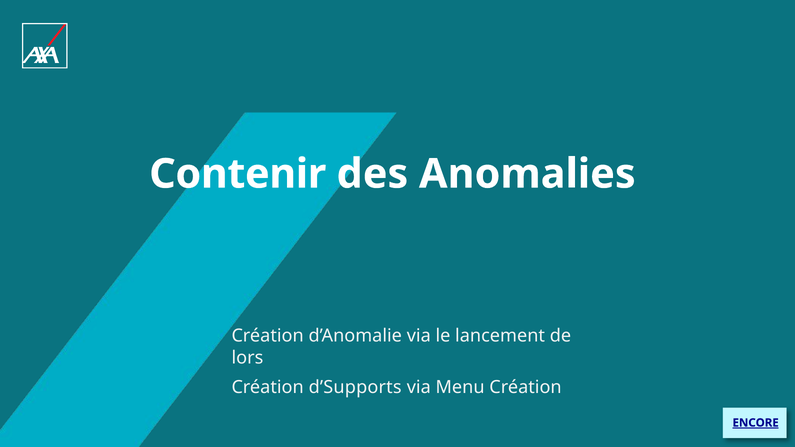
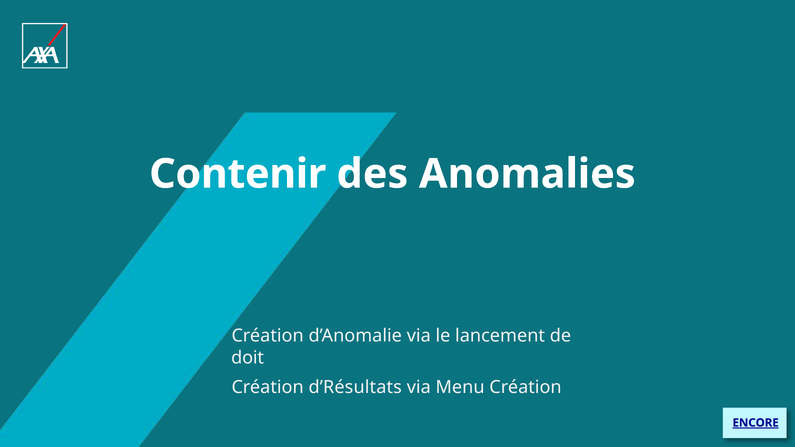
lors: lors -> doit
d’Supports: d’Supports -> d’Résultats
